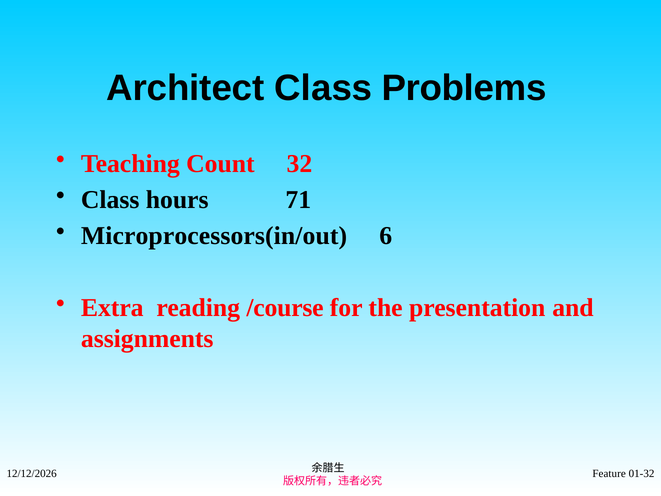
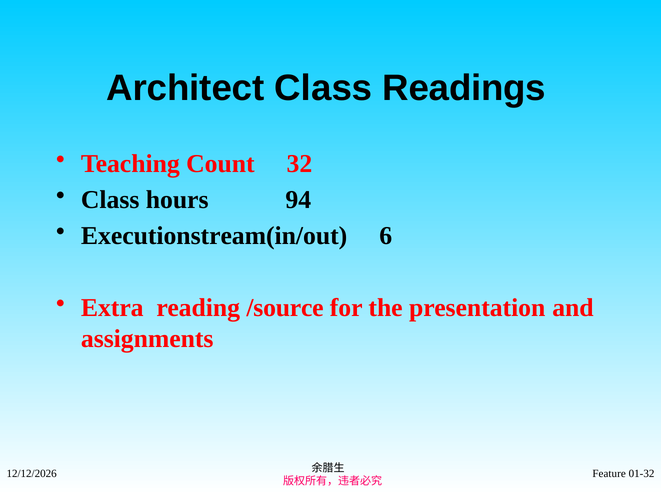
Problems: Problems -> Readings
71: 71 -> 94
Microprocessors(in/out: Microprocessors(in/out -> Executionstream(in/out
/course: /course -> /source
